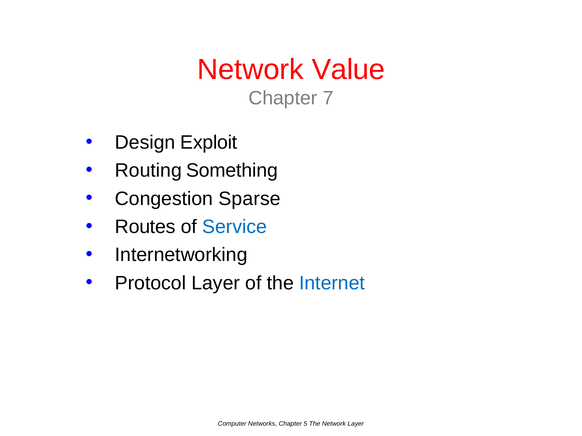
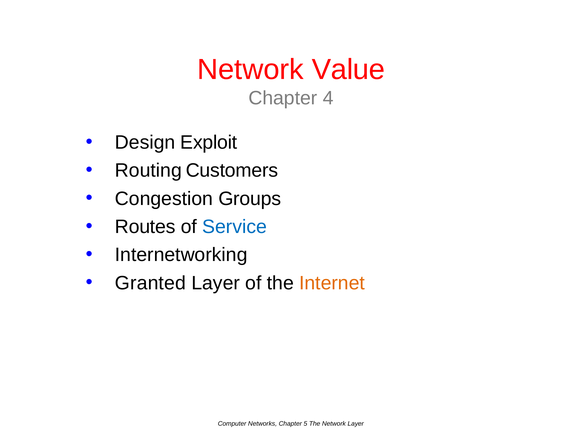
7: 7 -> 4
Something: Something -> Customers
Sparse: Sparse -> Groups
Protocol: Protocol -> Granted
Internet colour: blue -> orange
